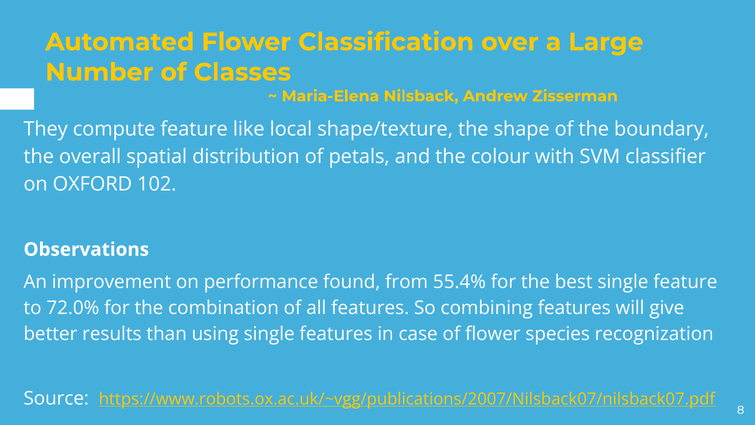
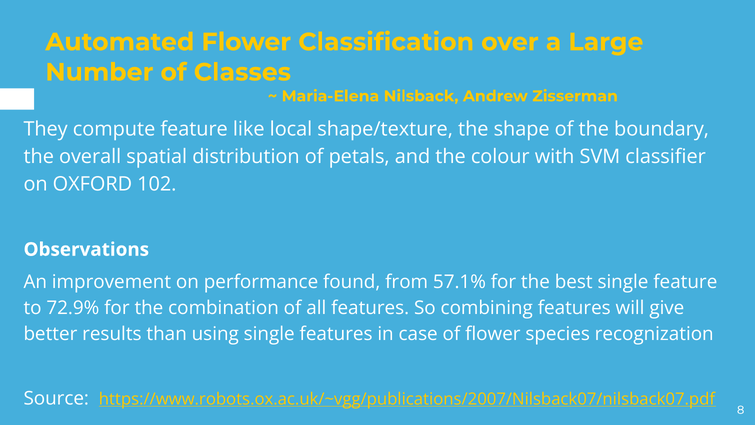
55.4%: 55.4% -> 57.1%
72.0%: 72.0% -> 72.9%
